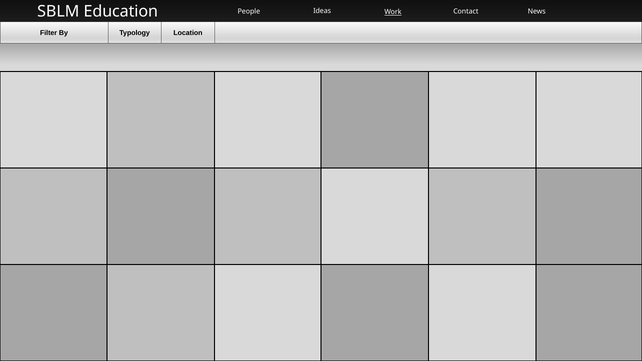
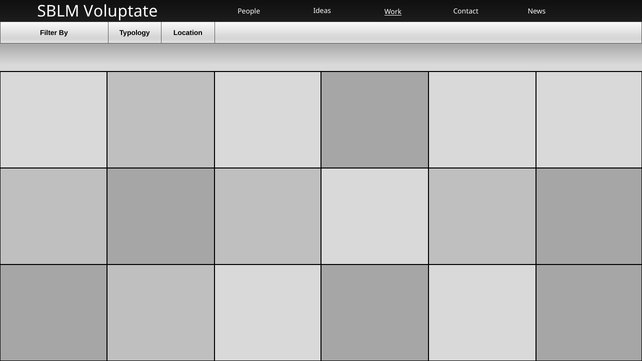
Education: Education -> Voluptate
